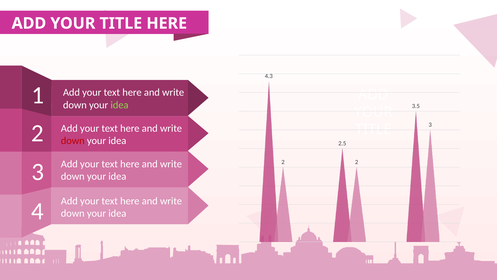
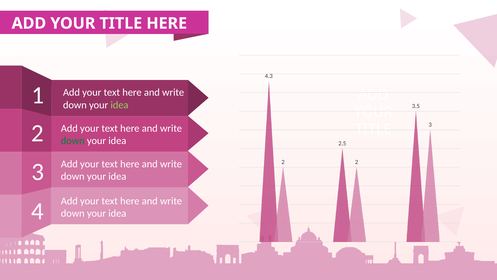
down at (73, 141) colour: red -> green
